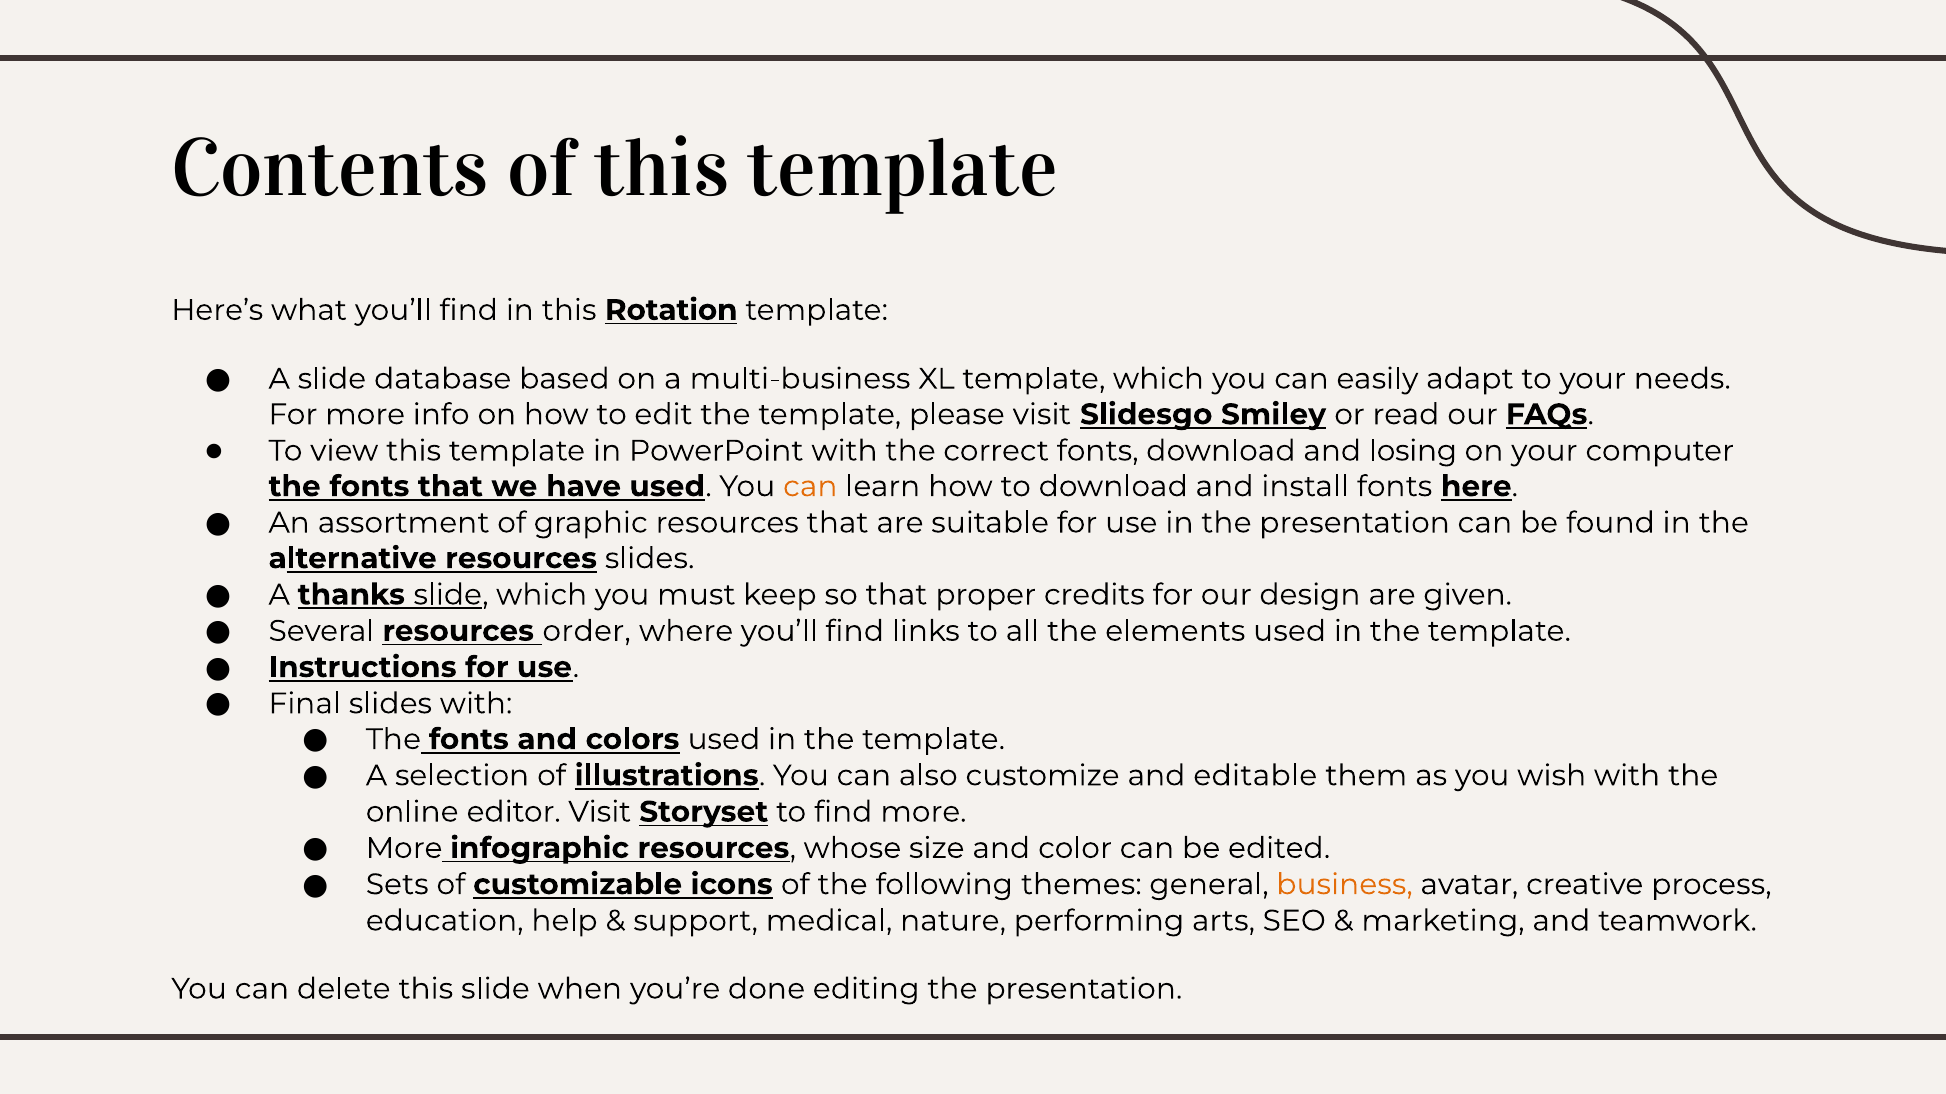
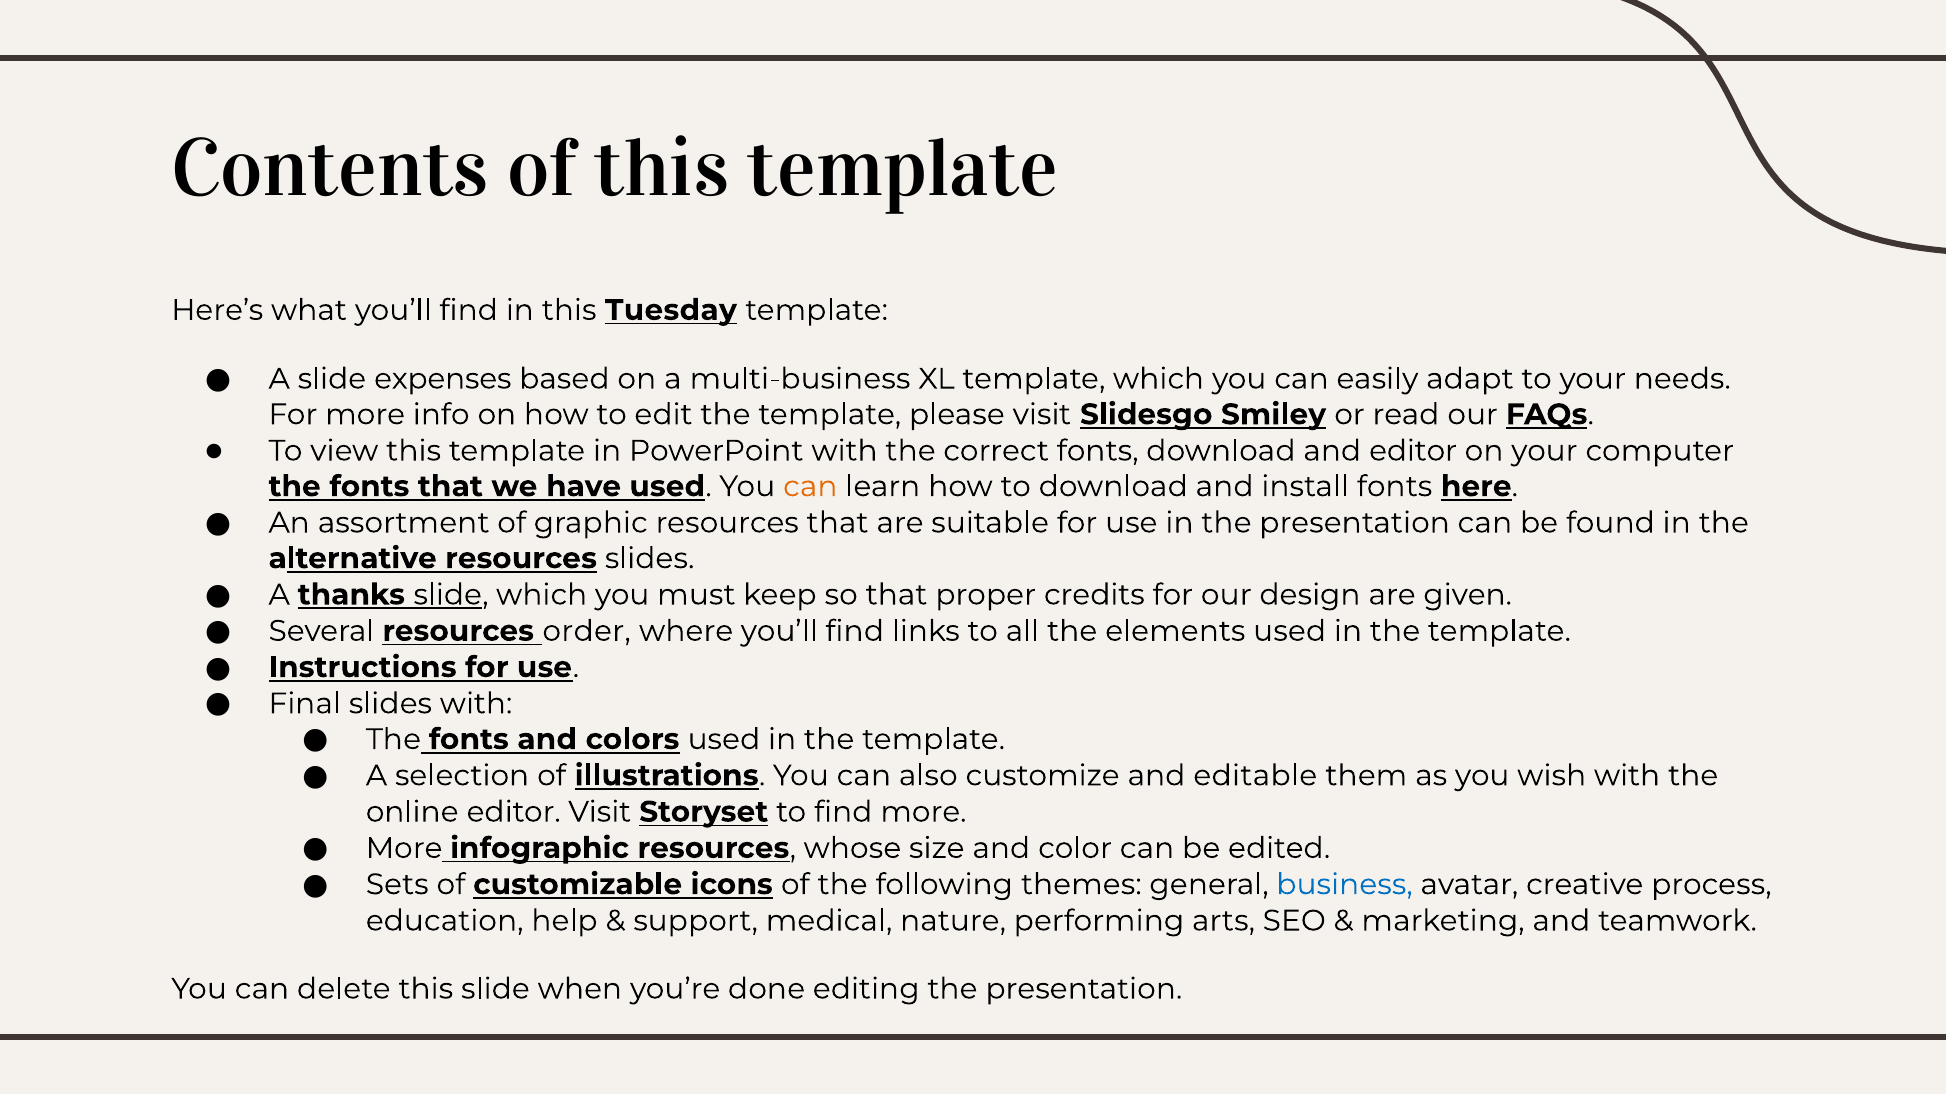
Rotation: Rotation -> Tuesday
database: database -> expenses
and losing: losing -> editor
business colour: orange -> blue
